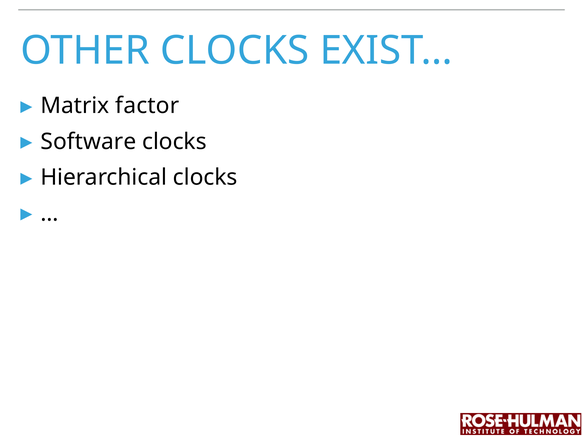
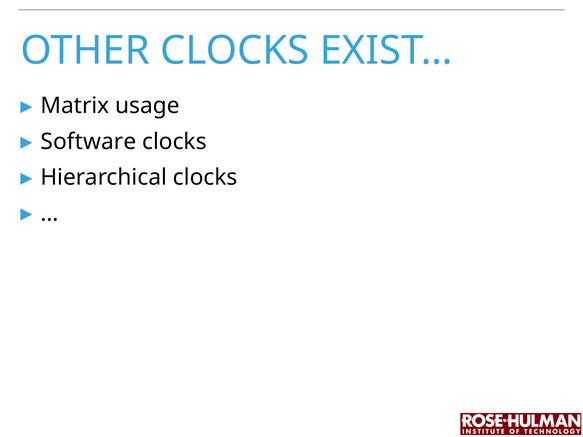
factor: factor -> usage
